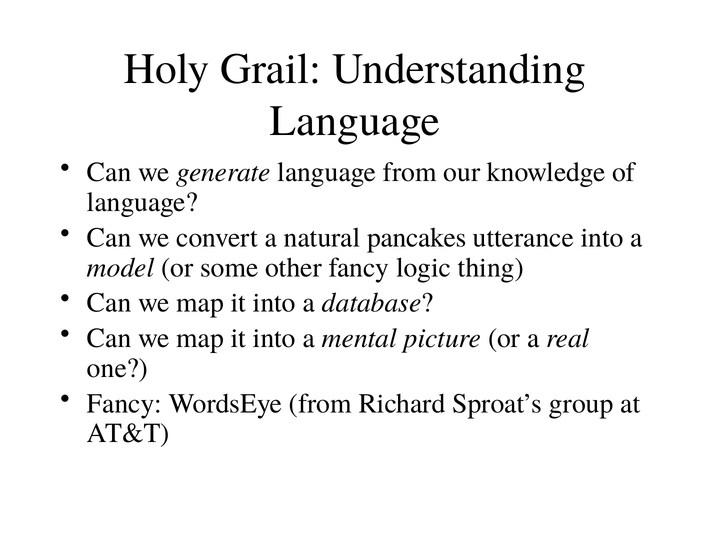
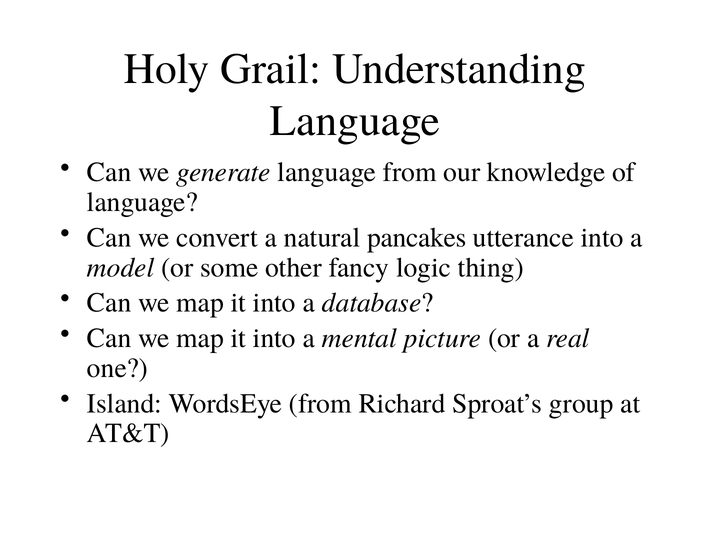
Fancy at (124, 403): Fancy -> Island
